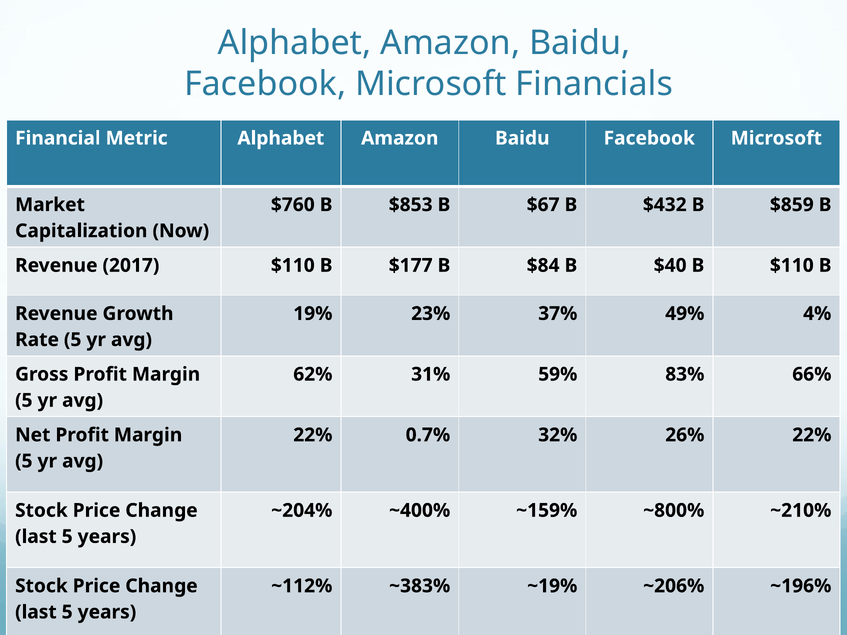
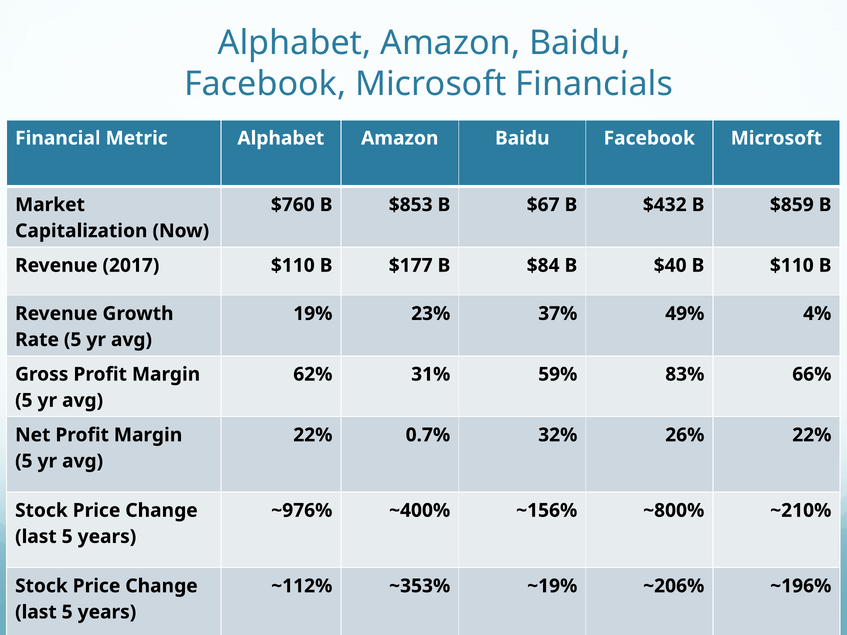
~204%: ~204% -> ~976%
~159%: ~159% -> ~156%
~383%: ~383% -> ~353%
